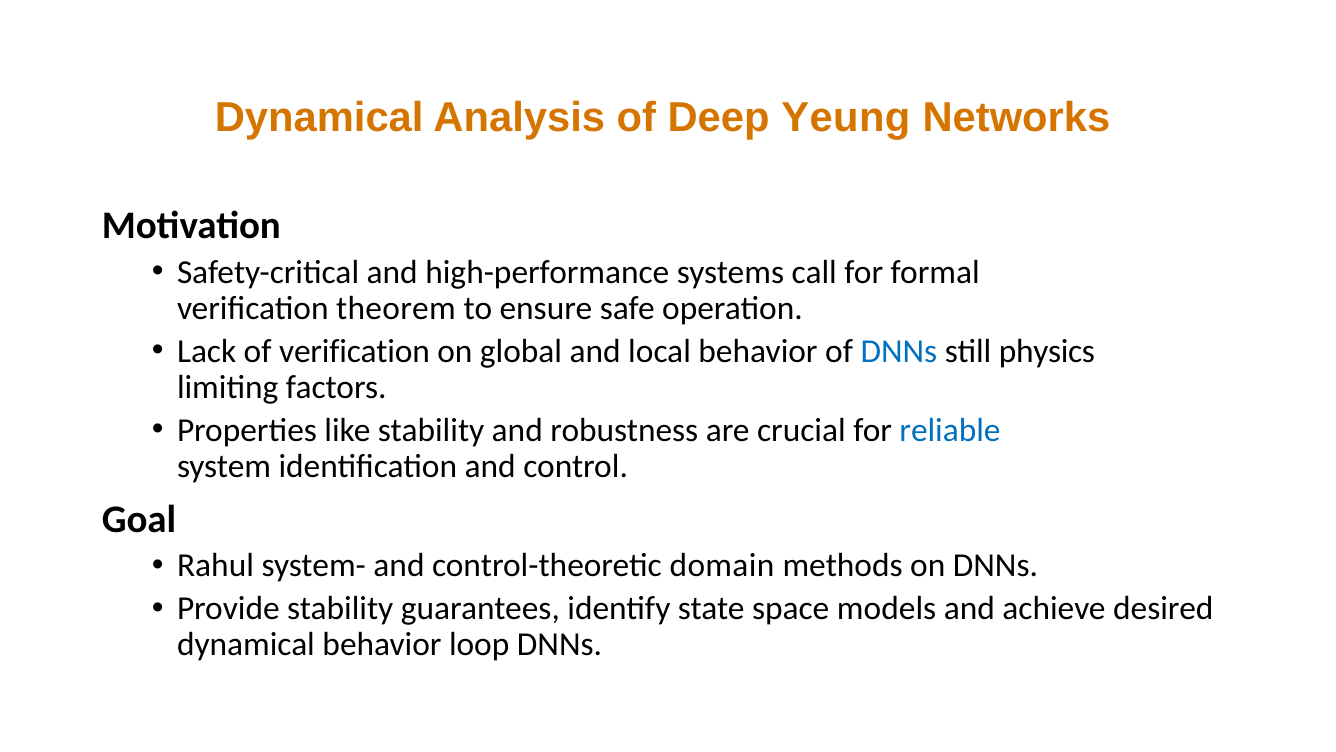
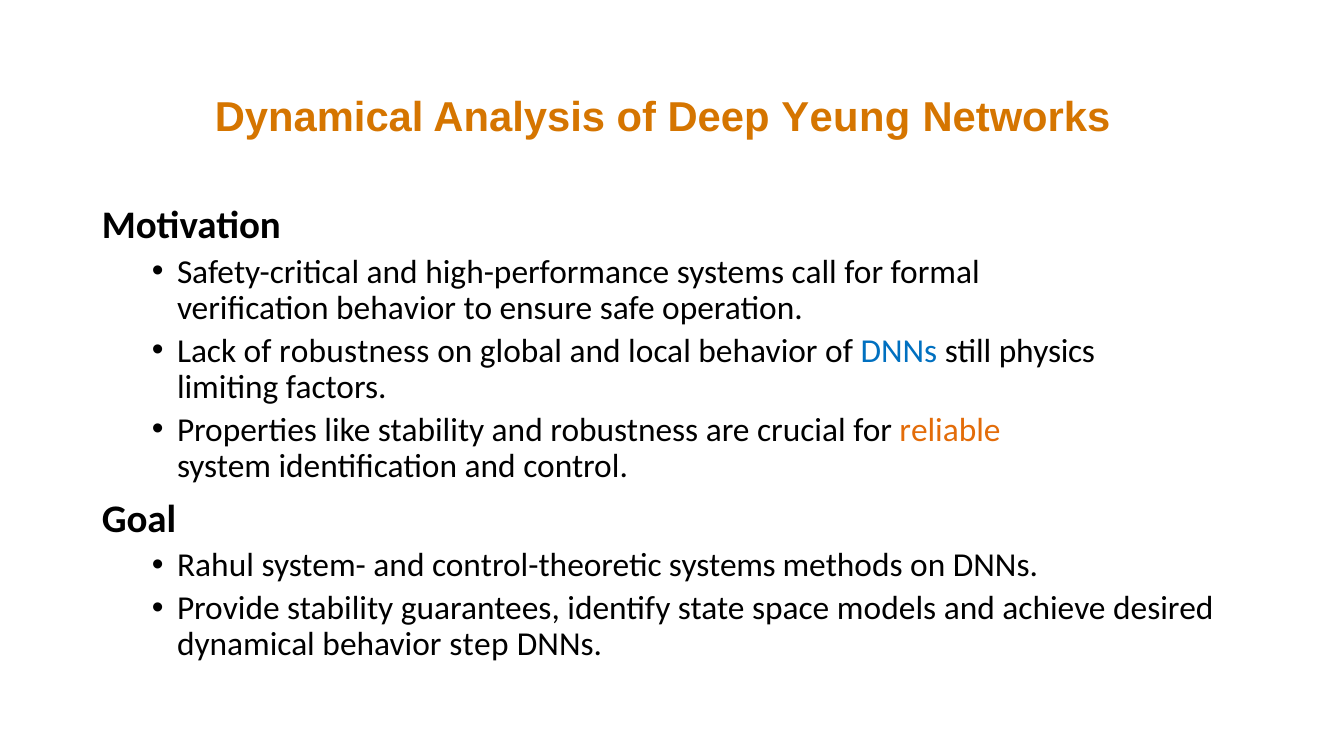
verification theorem: theorem -> behavior
of verification: verification -> robustness
reliable colour: blue -> orange
control-theoretic domain: domain -> systems
loop: loop -> step
